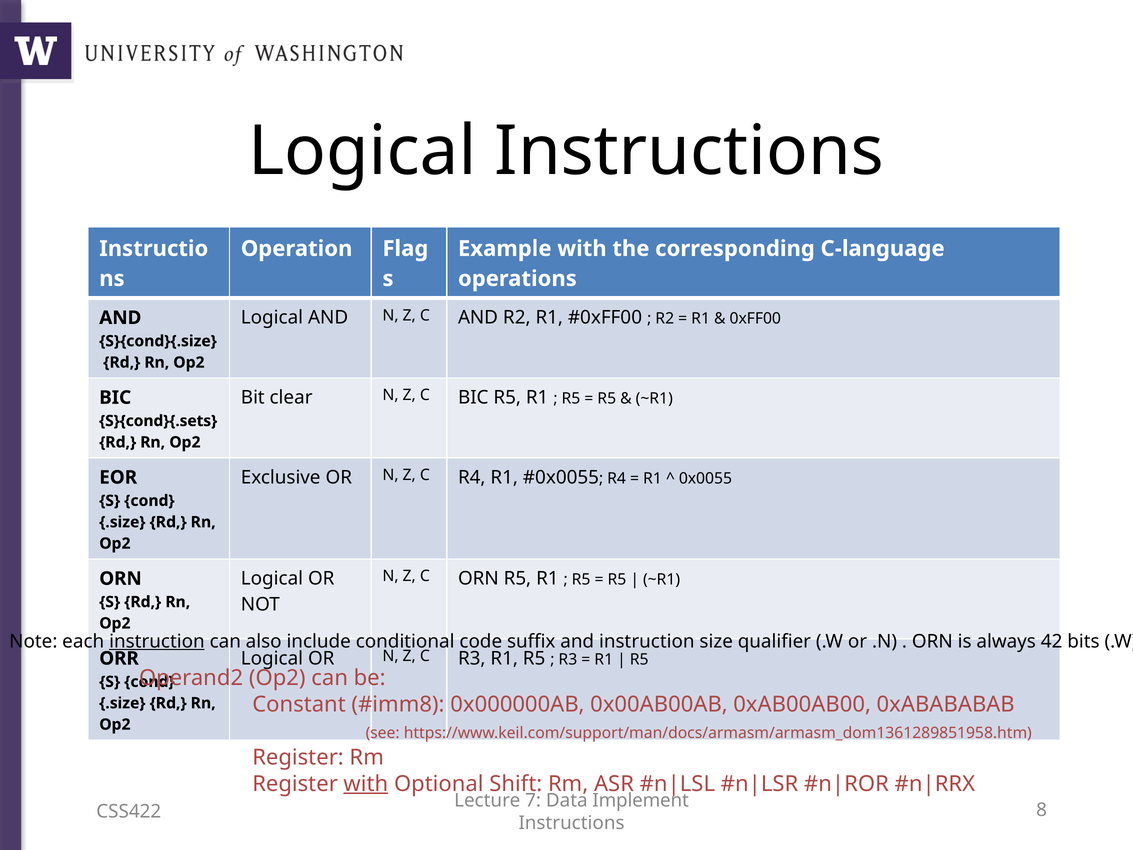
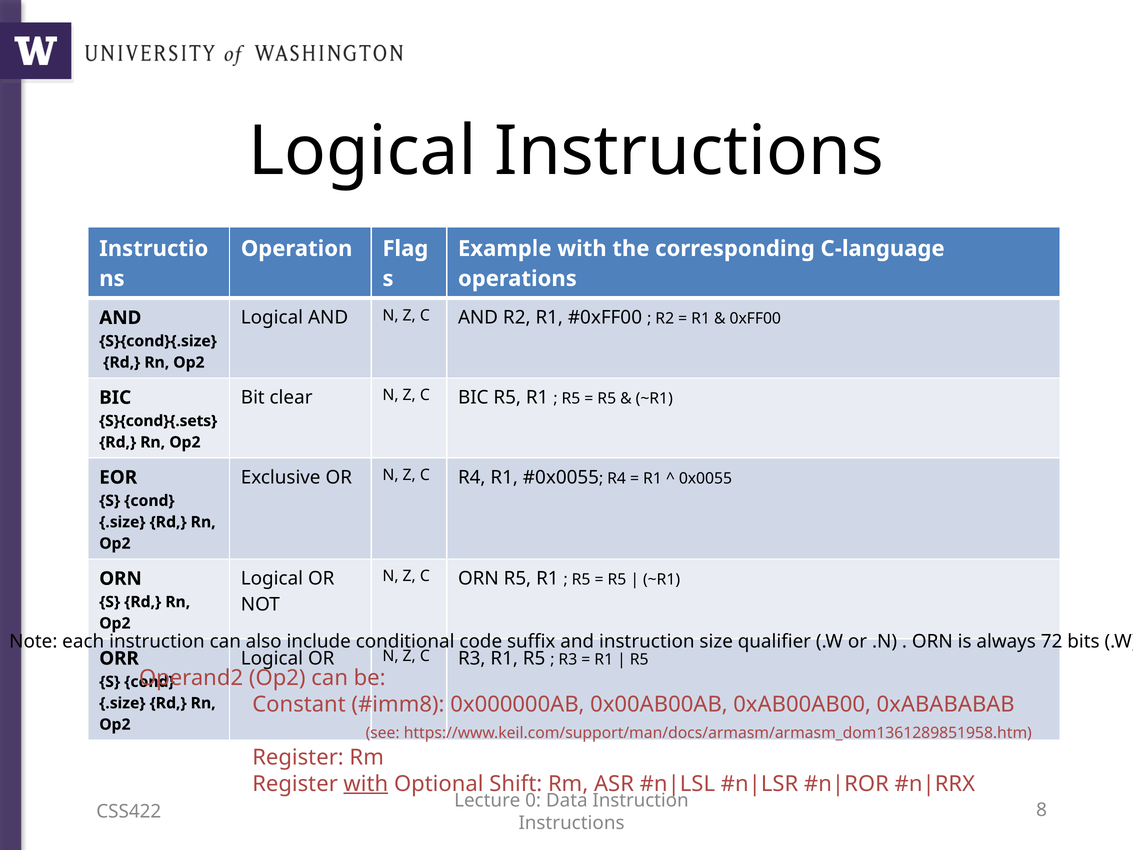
instruction at (157, 641) underline: present -> none
42: 42 -> 72
7: 7 -> 0
Data Implement: Implement -> Instruction
